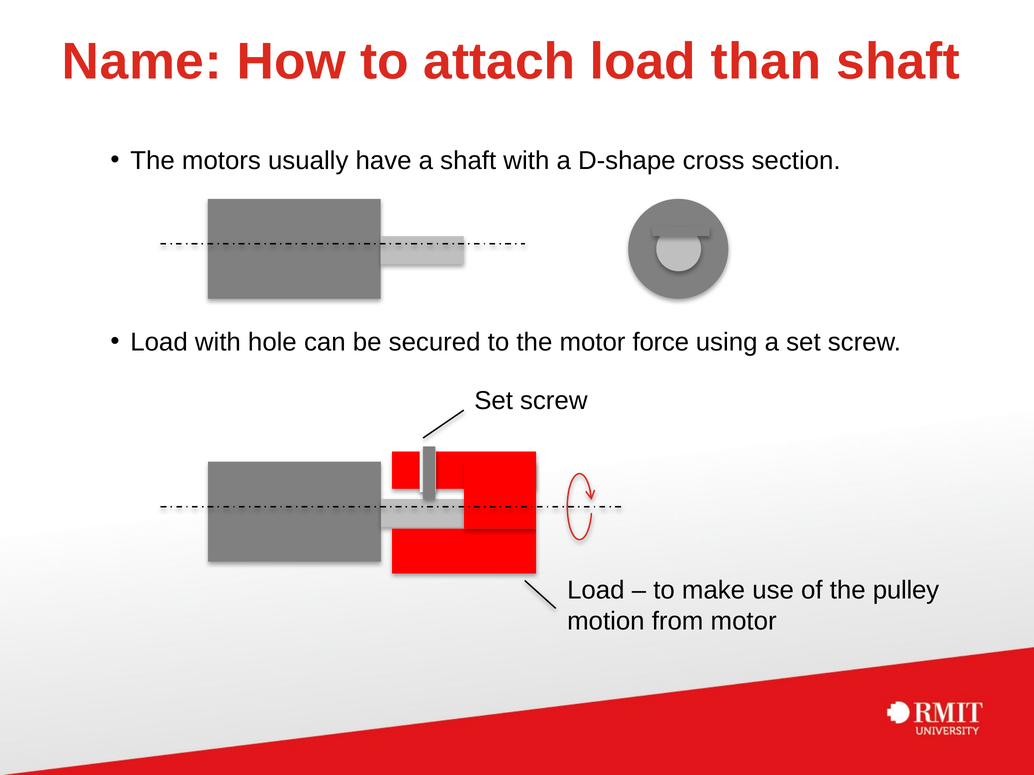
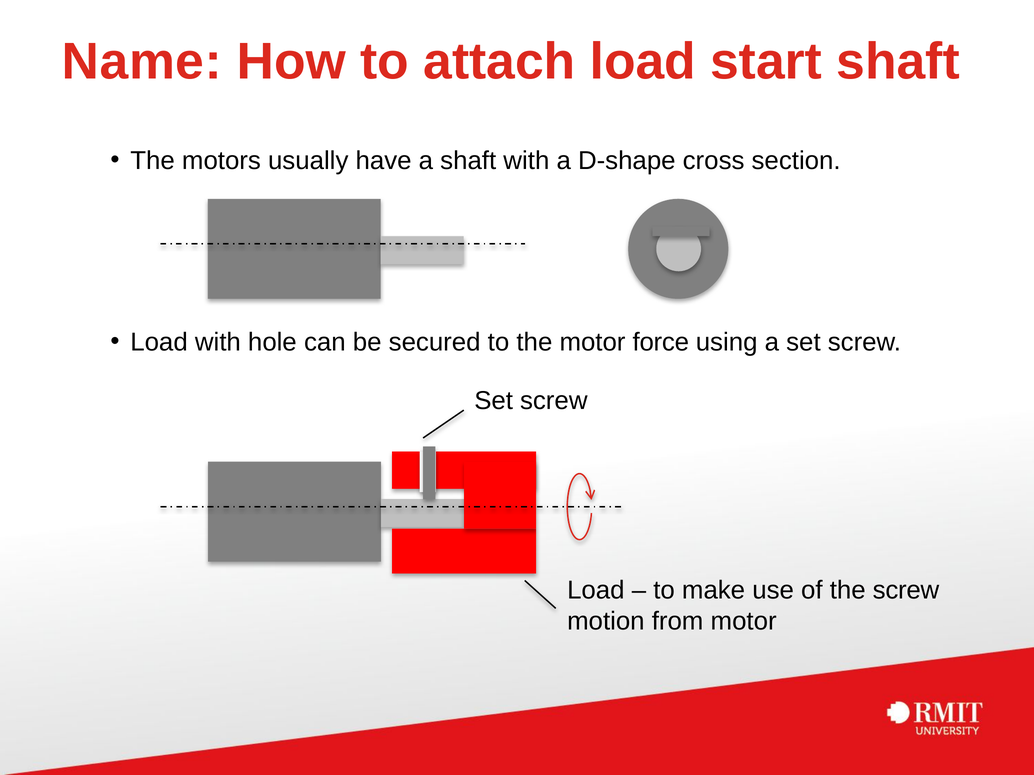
than: than -> start
the pulley: pulley -> screw
